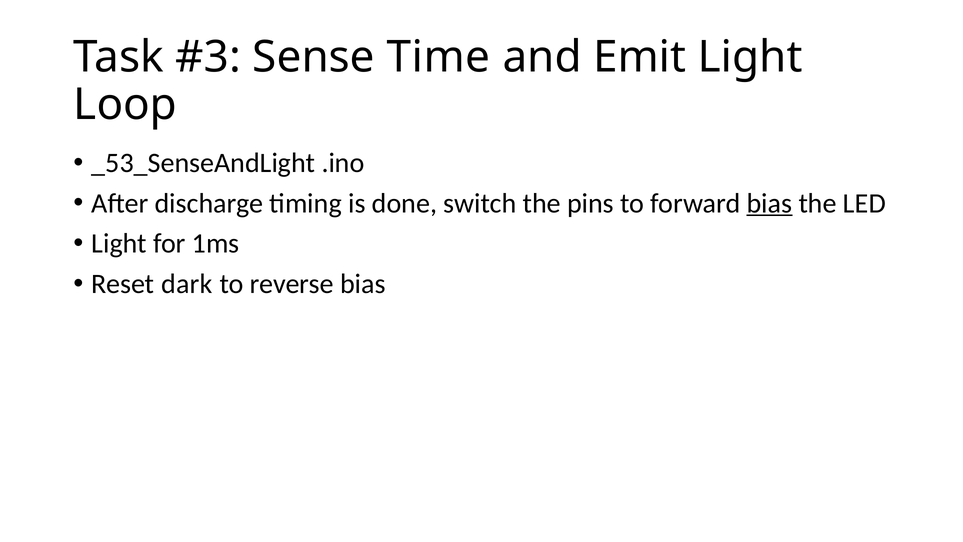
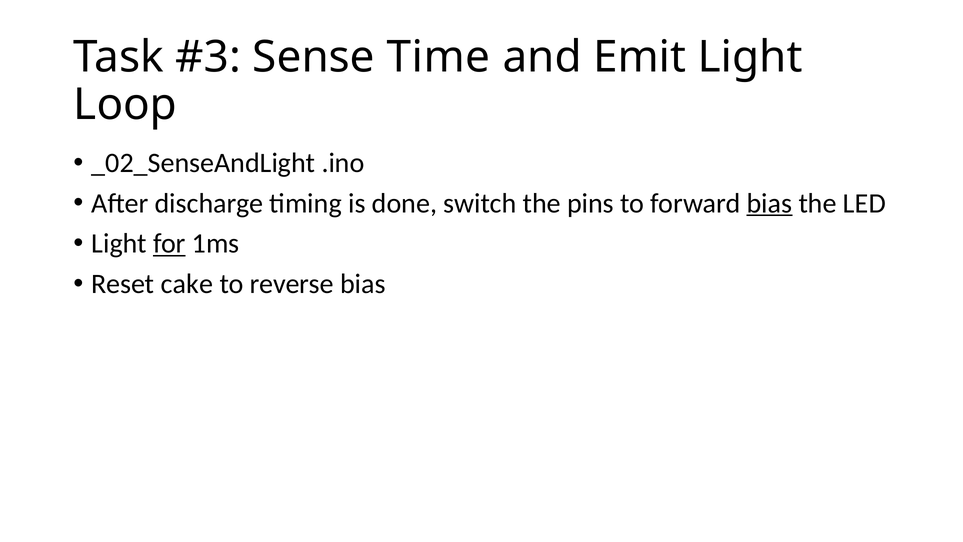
_53_SenseAndLight: _53_SenseAndLight -> _02_SenseAndLight
for underline: none -> present
dark: dark -> cake
